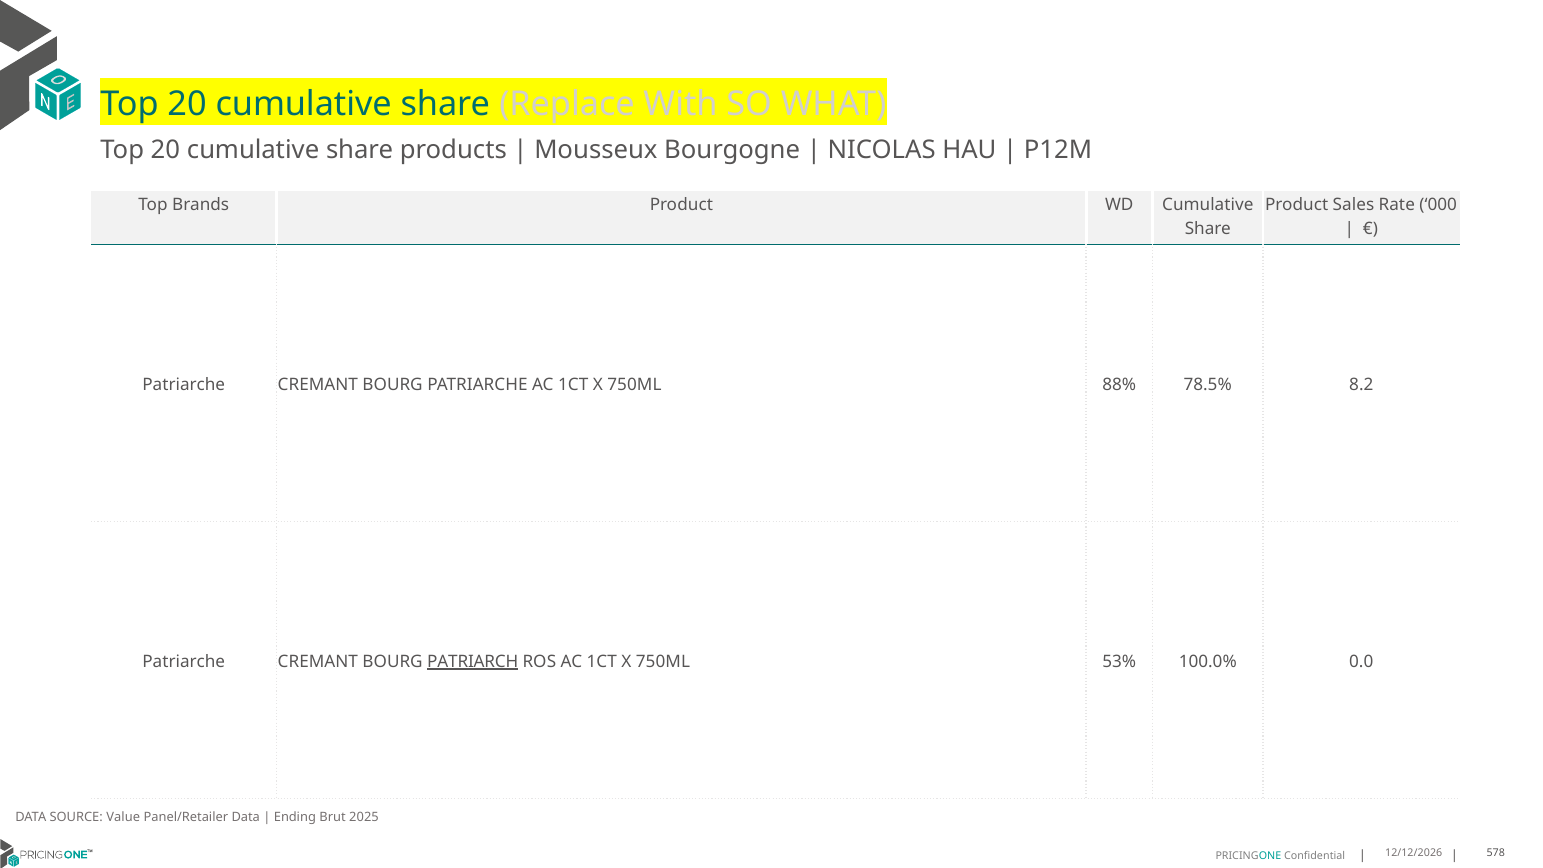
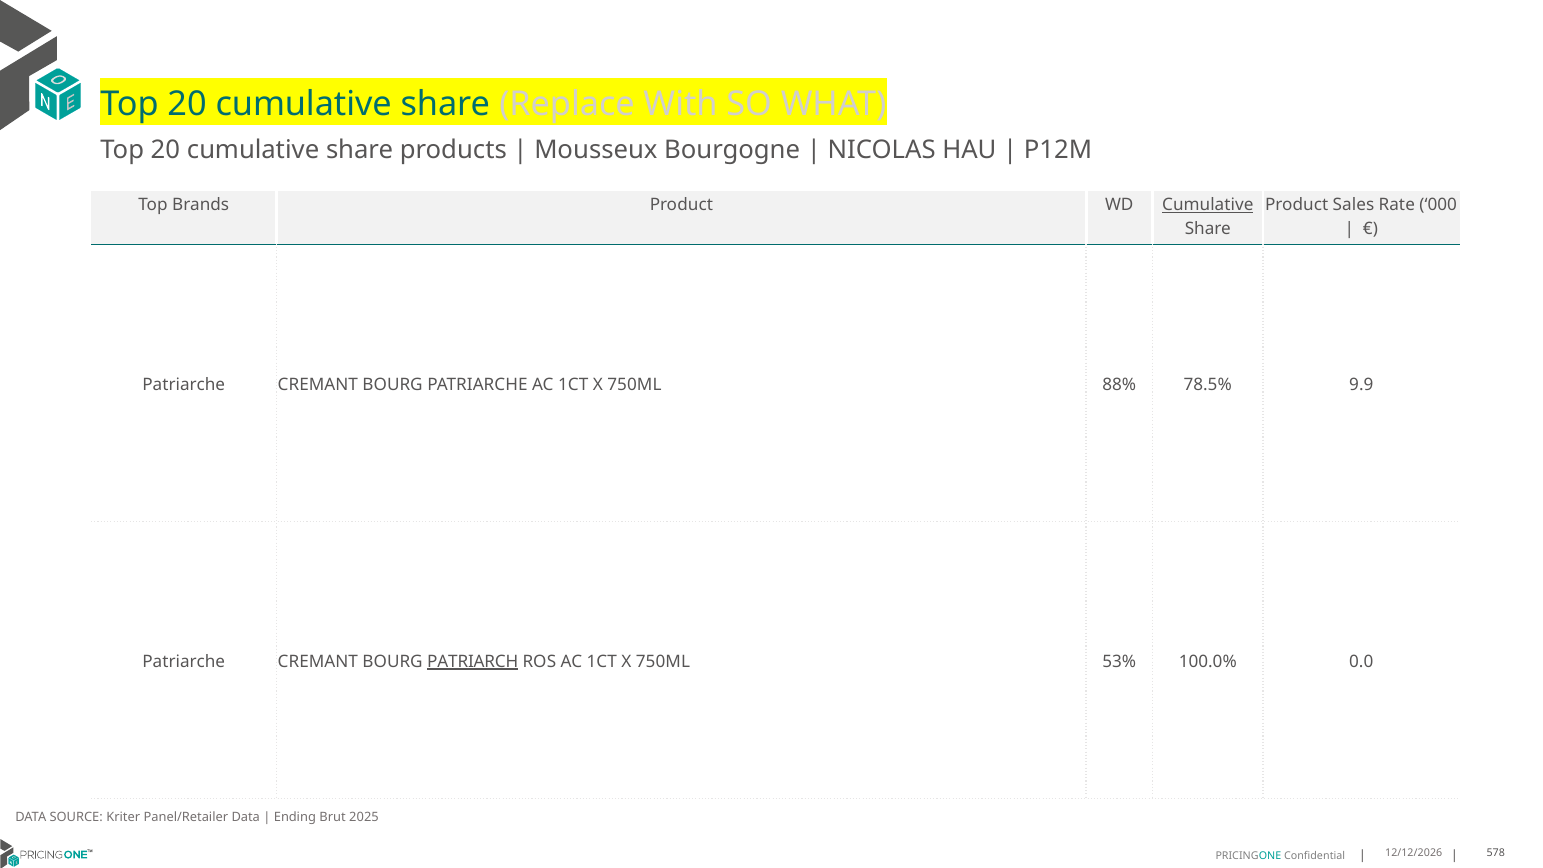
Cumulative at (1208, 205) underline: none -> present
8.2: 8.2 -> 9.9
Value: Value -> Kriter
